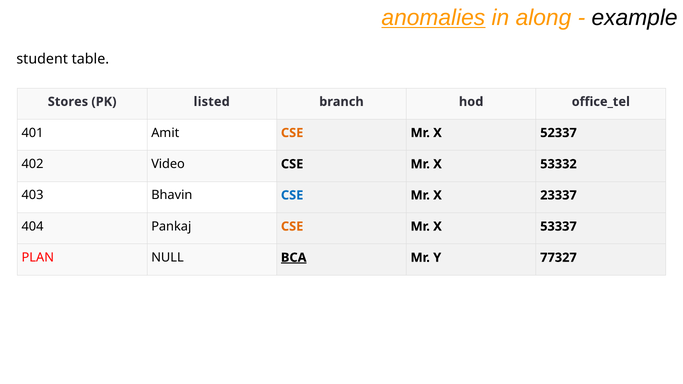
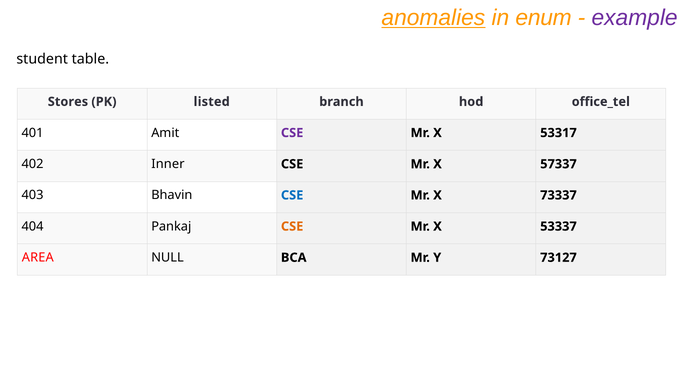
along: along -> enum
example colour: black -> purple
CSE at (292, 133) colour: orange -> purple
52337: 52337 -> 53317
Video: Video -> Inner
53332: 53332 -> 57337
23337: 23337 -> 73337
PLAN: PLAN -> AREA
BCA underline: present -> none
77327: 77327 -> 73127
